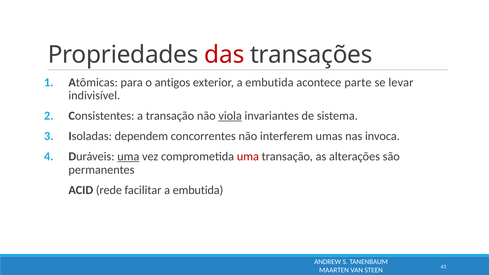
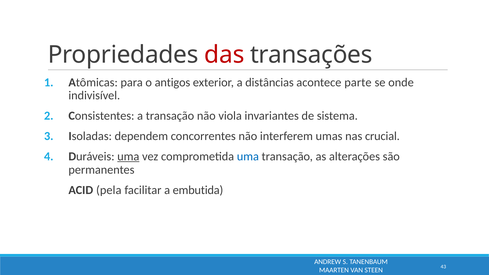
exterior a embutida: embutida -> distâncias
levar: levar -> onde
viola underline: present -> none
invoca: invoca -> crucial
uma at (248, 157) colour: red -> blue
rede: rede -> pela
